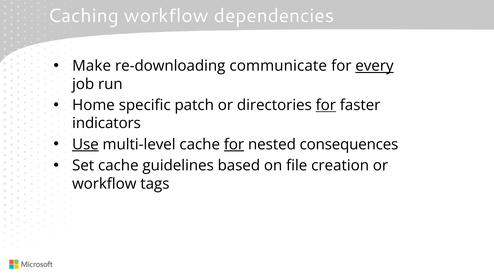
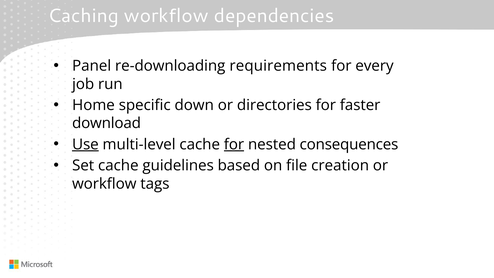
Make: Make -> Panel
communicate: communicate -> requirements
every underline: present -> none
patch: patch -> down
for at (326, 105) underline: present -> none
indicators: indicators -> download
